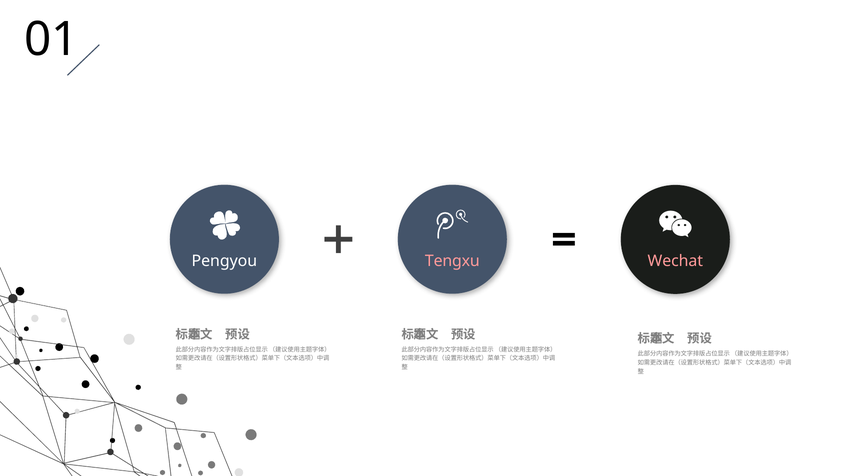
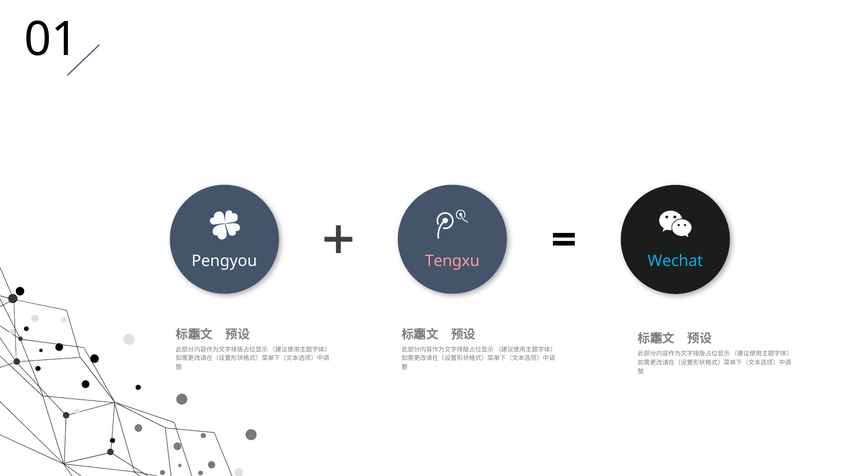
Wechat colour: pink -> light blue
